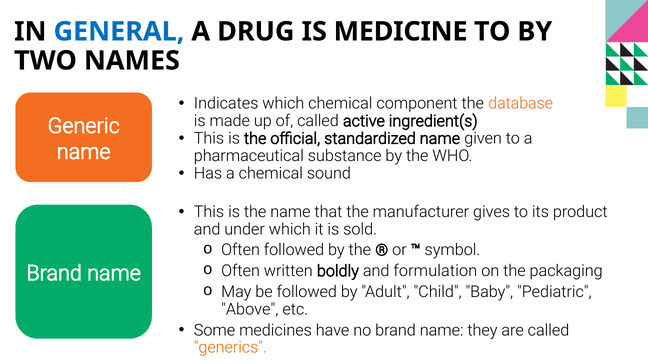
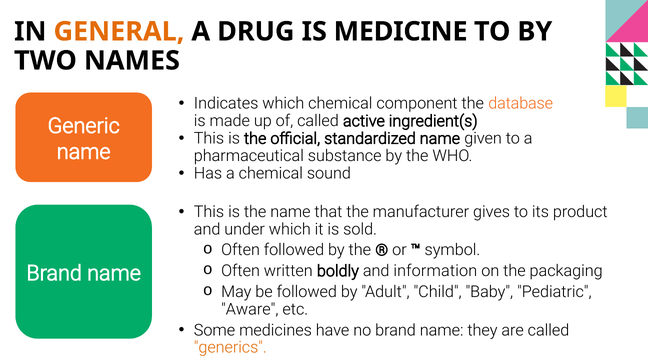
GENERAL colour: blue -> orange
formulation: formulation -> information
Above: Above -> Aware
